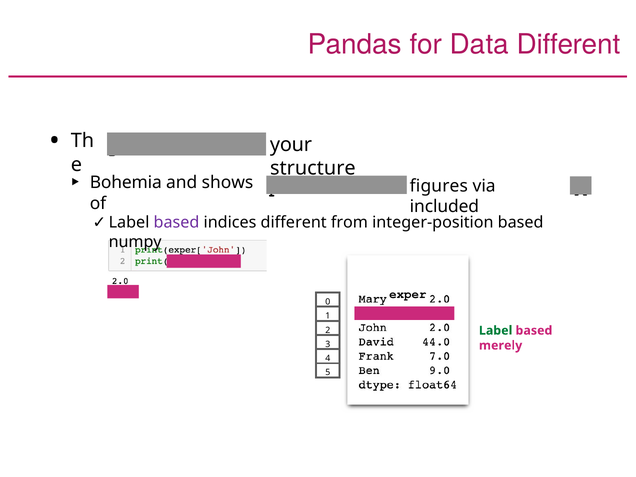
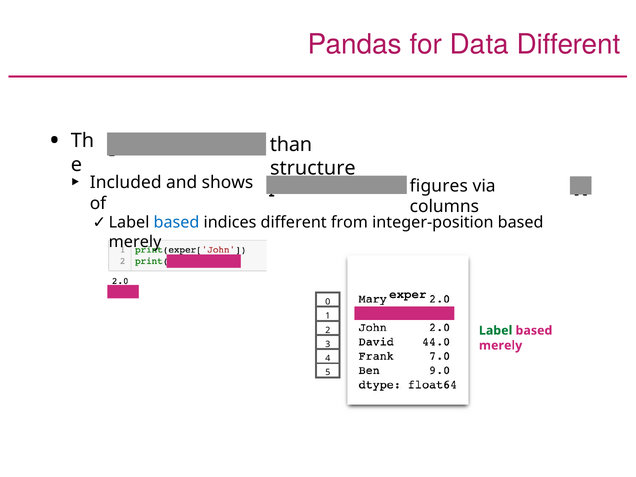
your: your -> than
Bohemia: Bohemia -> Included
included: included -> columns
based at (176, 222) colour: purple -> blue
numpy at (135, 242): numpy -> merely
